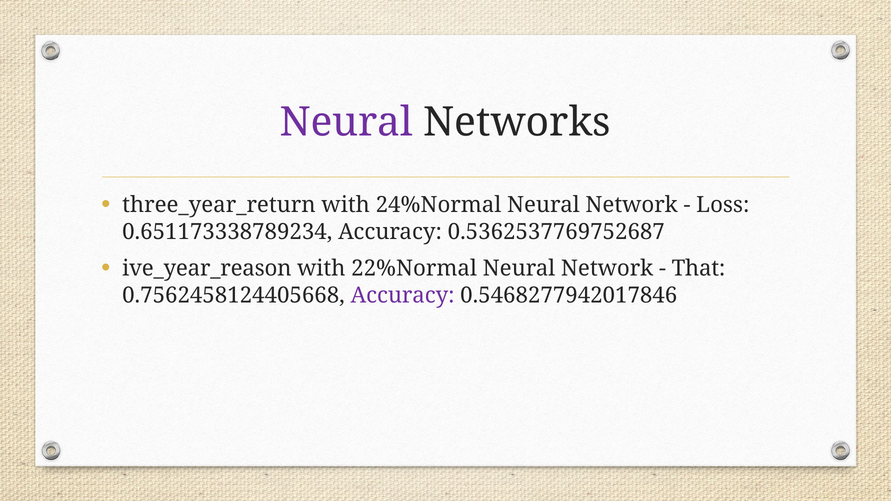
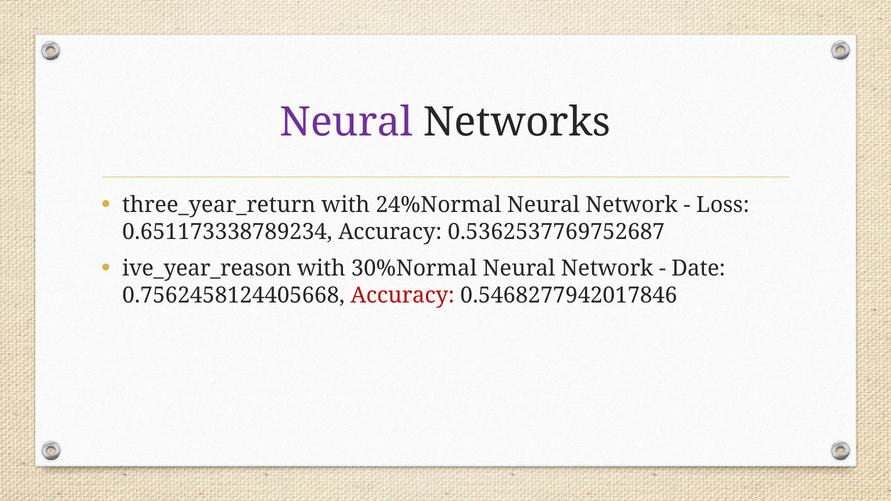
22%Normal: 22%Normal -> 30%Normal
That: That -> Date
Accuracy at (403, 295) colour: purple -> red
